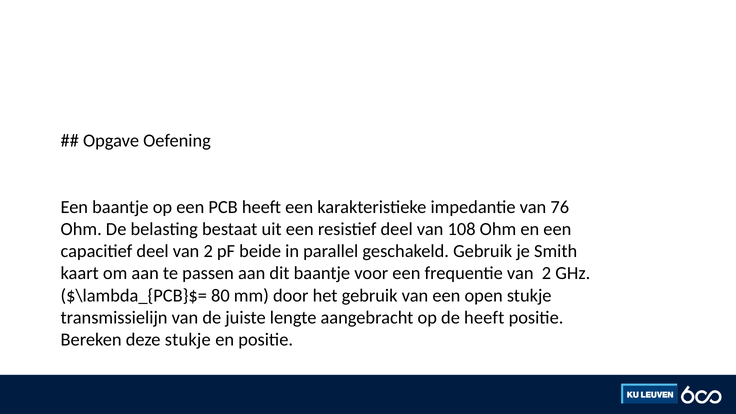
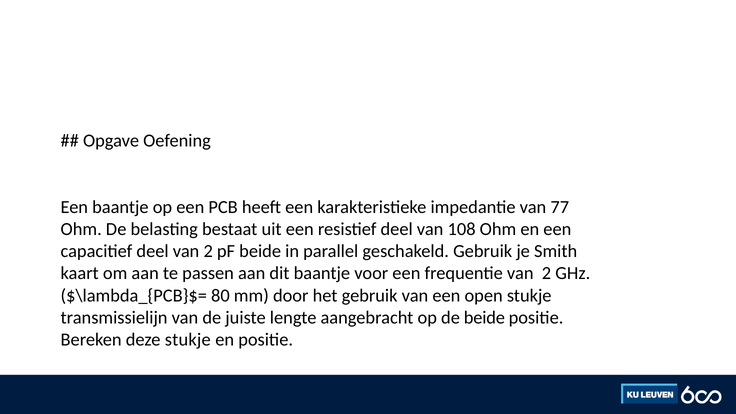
76: 76 -> 77
de heeft: heeft -> beide
